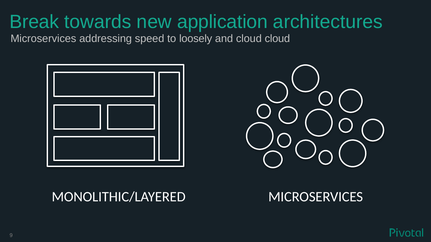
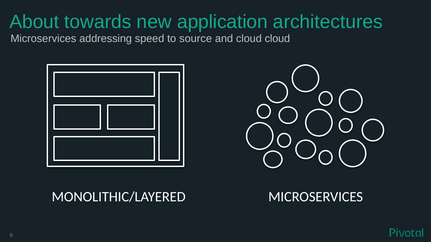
Break: Break -> About
loosely: loosely -> source
